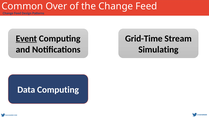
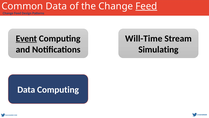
Over at (56, 6): Over -> Data
Feed at (146, 6) underline: none -> present
Grid-Time: Grid-Time -> Will-Time
